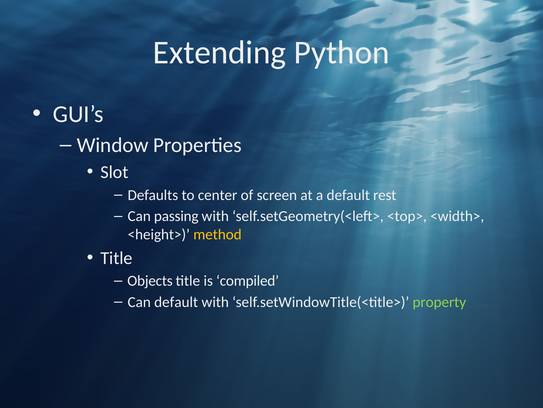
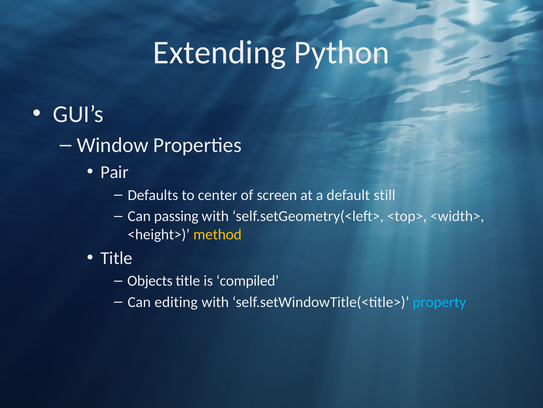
Slot: Slot -> Pair
rest: rest -> still
Can default: default -> editing
property colour: light green -> light blue
